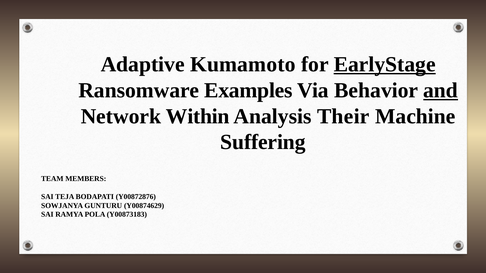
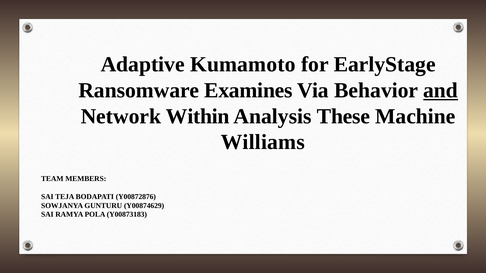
EarlyStage underline: present -> none
Examples: Examples -> Examines
Their: Their -> These
Suffering: Suffering -> Williams
